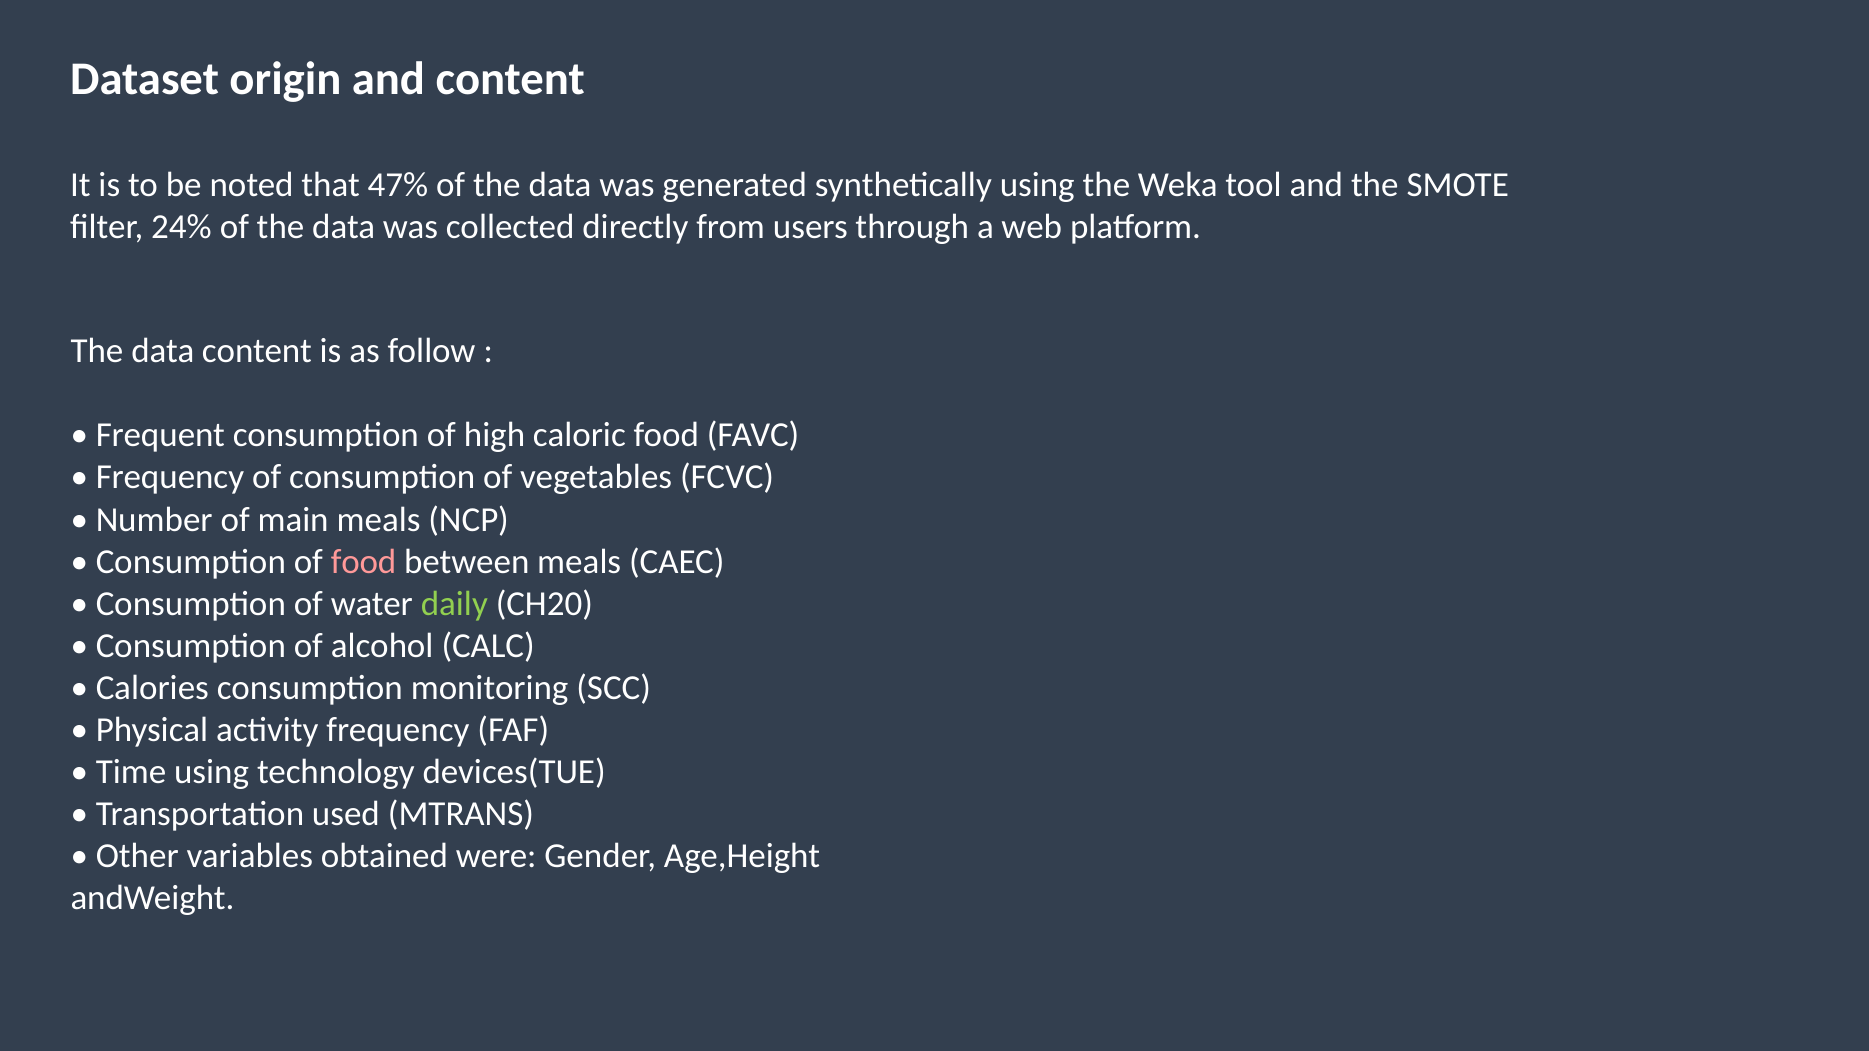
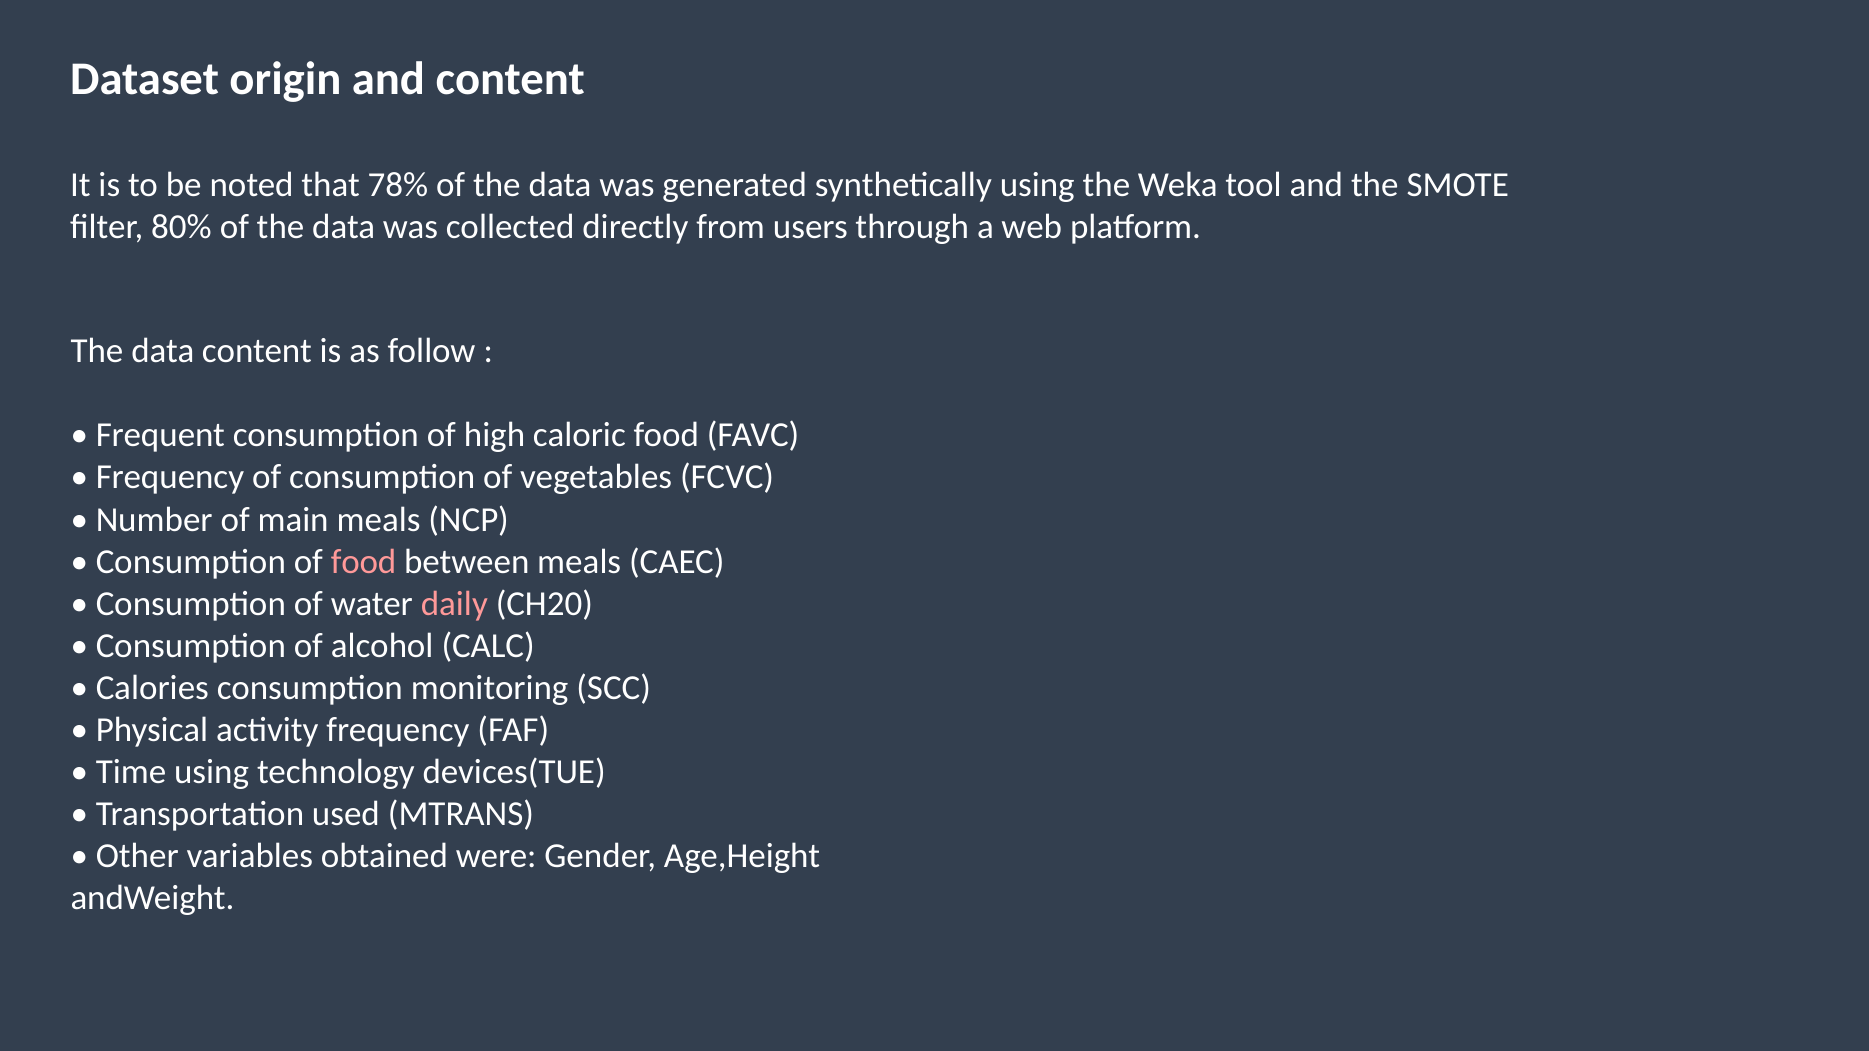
47%: 47% -> 78%
24%: 24% -> 80%
daily colour: light green -> pink
